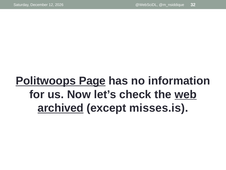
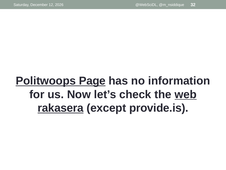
archived: archived -> rakasera
misses.is: misses.is -> provide.is
